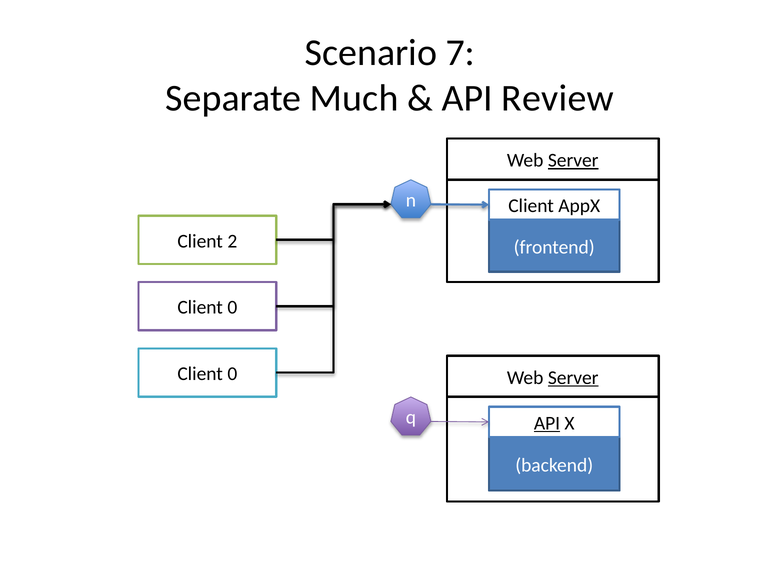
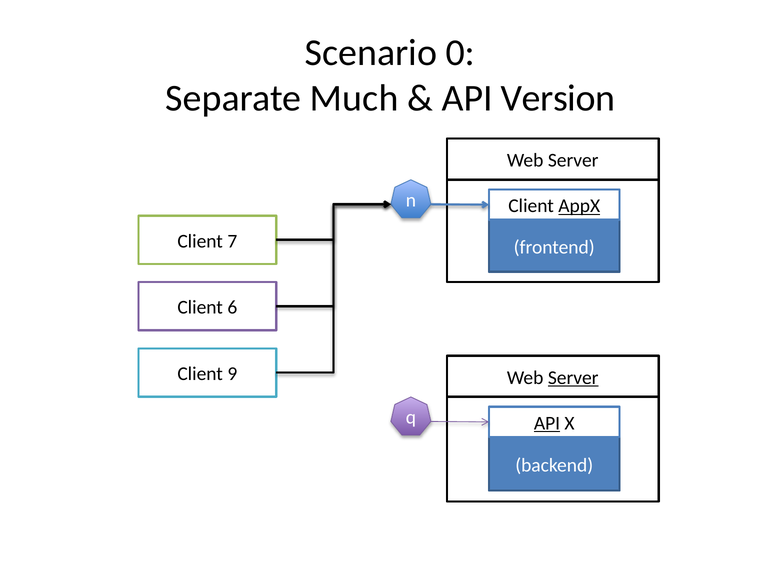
7: 7 -> 0
Review: Review -> Version
Server at (573, 160) underline: present -> none
AppX underline: none -> present
2: 2 -> 7
0 at (232, 308): 0 -> 6
0 at (232, 374): 0 -> 9
